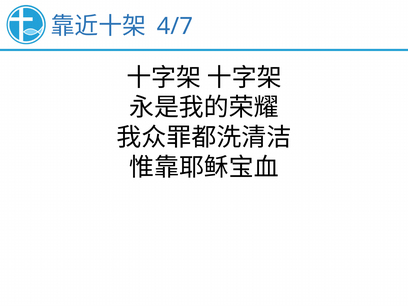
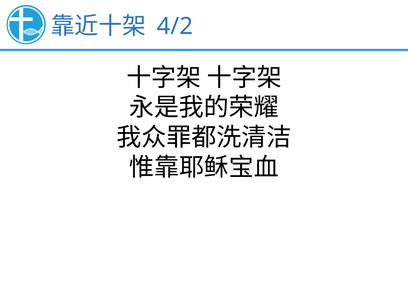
4/7: 4/7 -> 4/2
